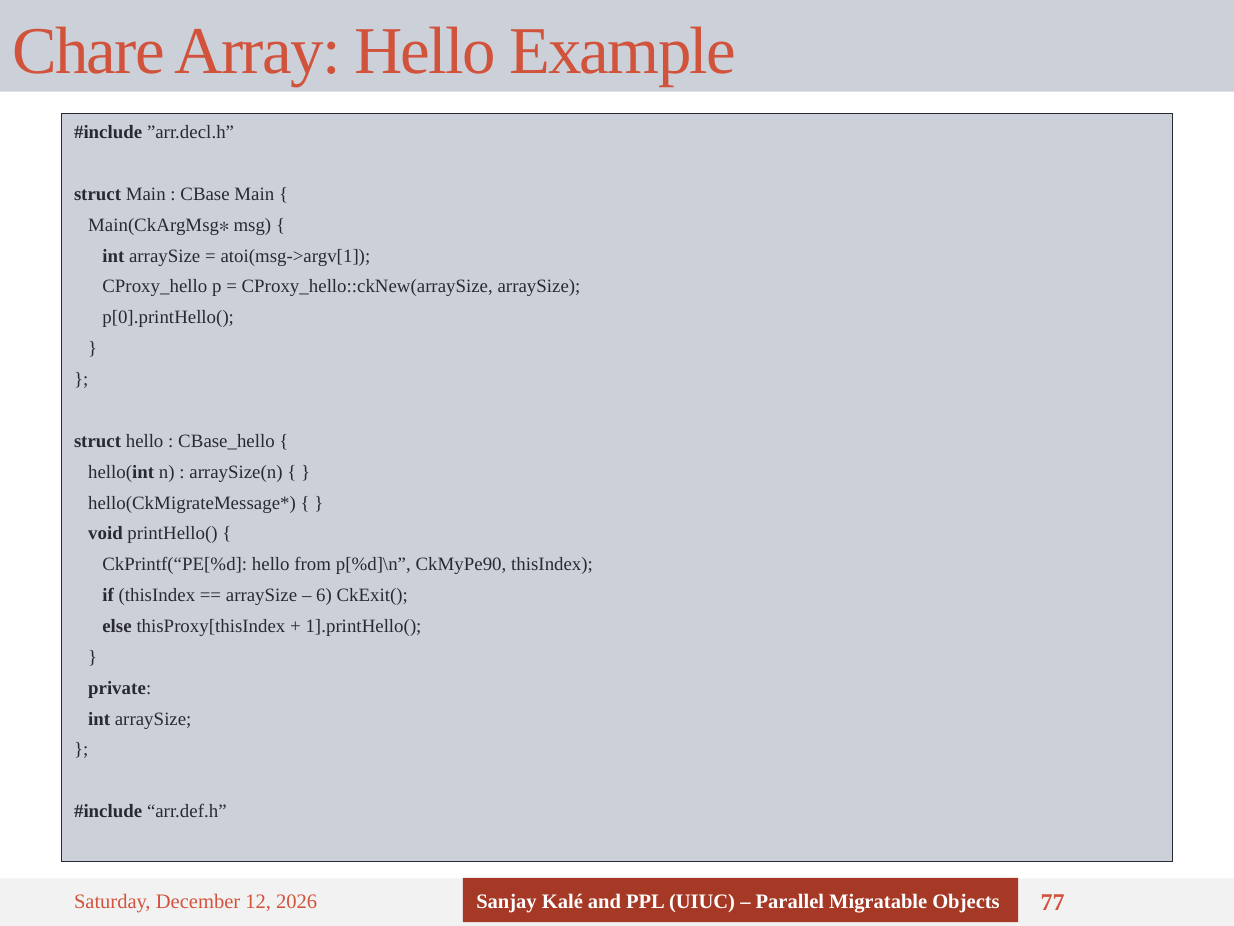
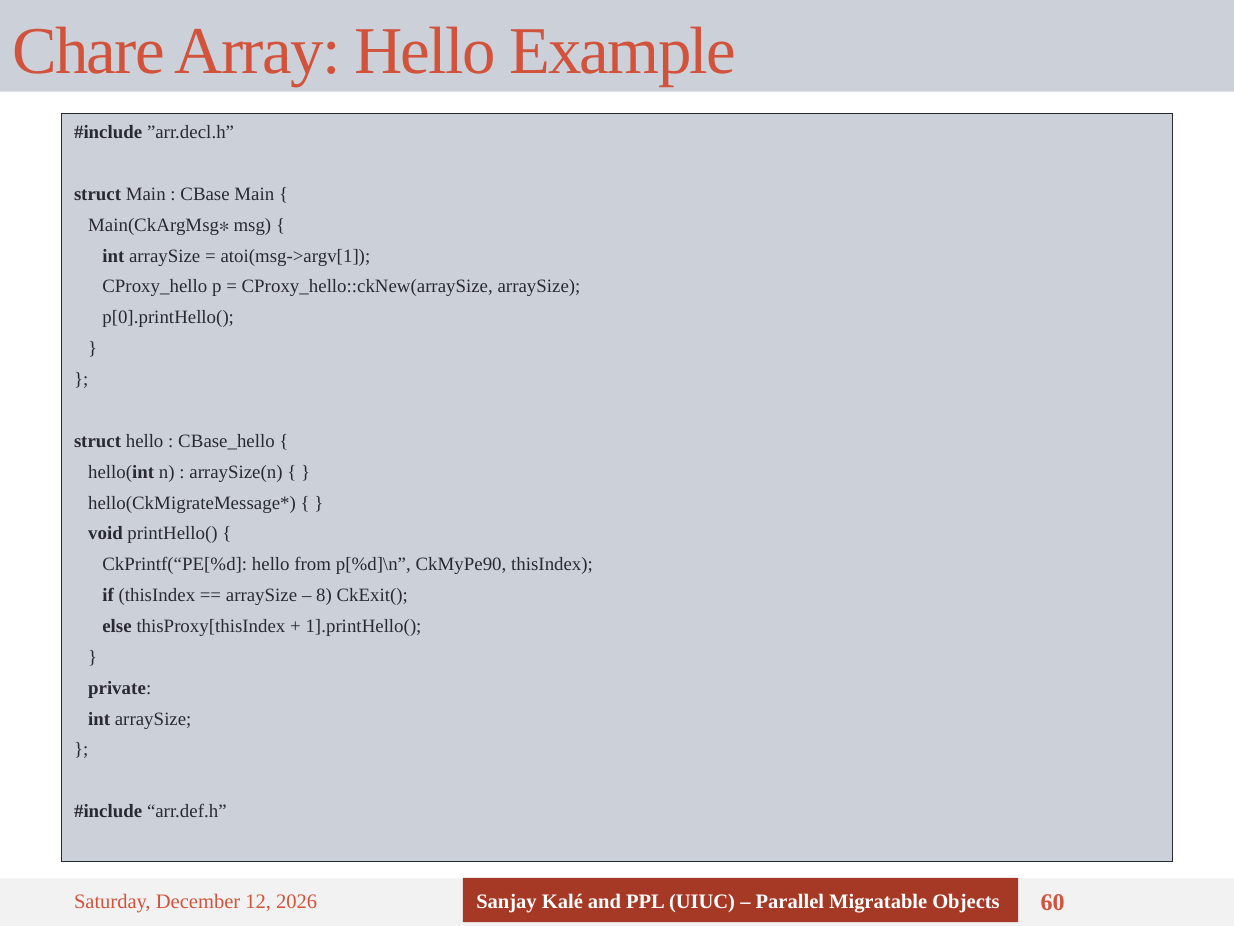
6: 6 -> 8
77: 77 -> 60
